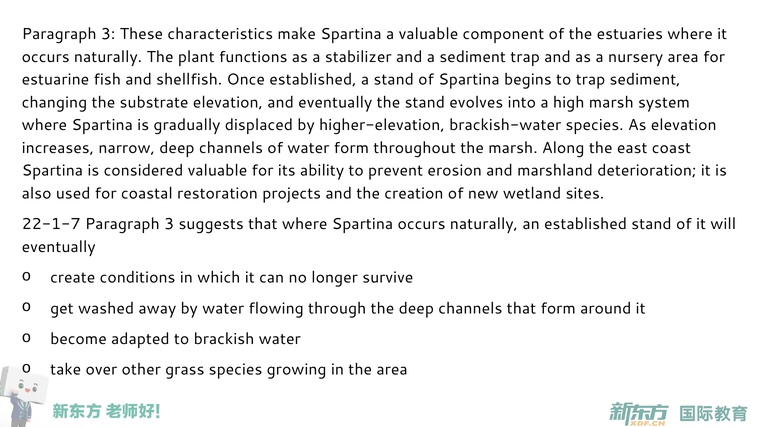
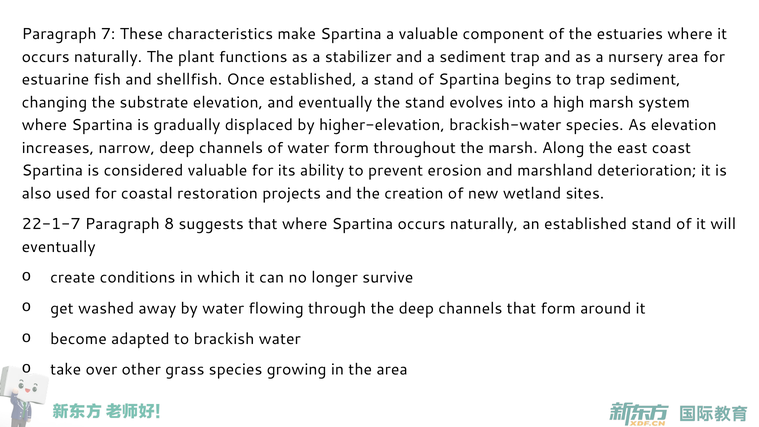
3 at (108, 34): 3 -> 7
22-1-7 Paragraph 3: 3 -> 8
